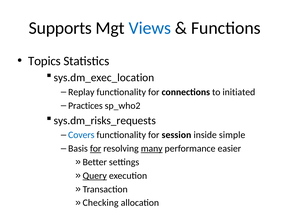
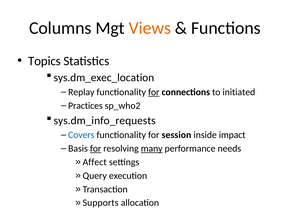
Supports: Supports -> Columns
Views colour: blue -> orange
for at (154, 92) underline: none -> present
sys.dm_risks_requests: sys.dm_risks_requests -> sys.dm_info_requests
simple: simple -> impact
easier: easier -> needs
Better: Better -> Affect
Query underline: present -> none
Checking: Checking -> Supports
